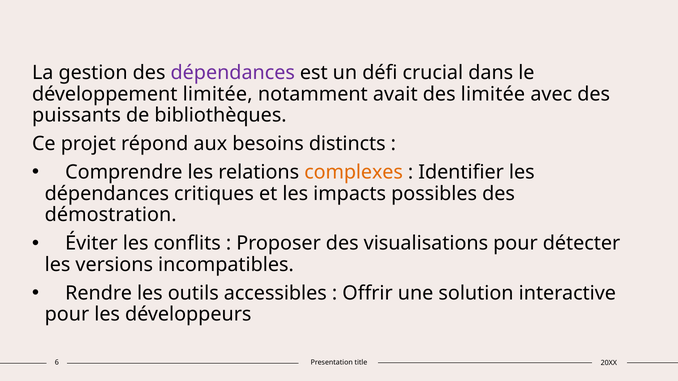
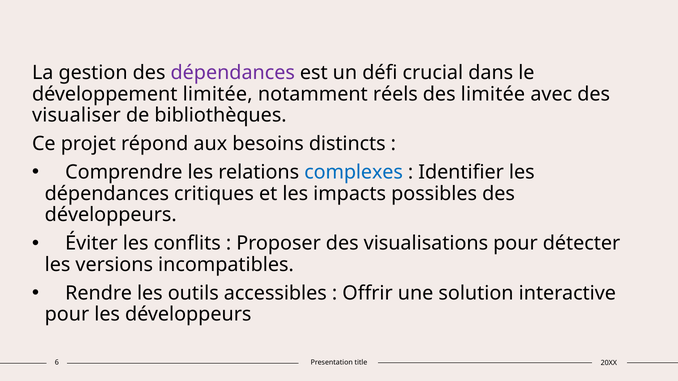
avait: avait -> réels
puissants: puissants -> visualiser
complexes colour: orange -> blue
démostration at (111, 215): démostration -> développeurs
